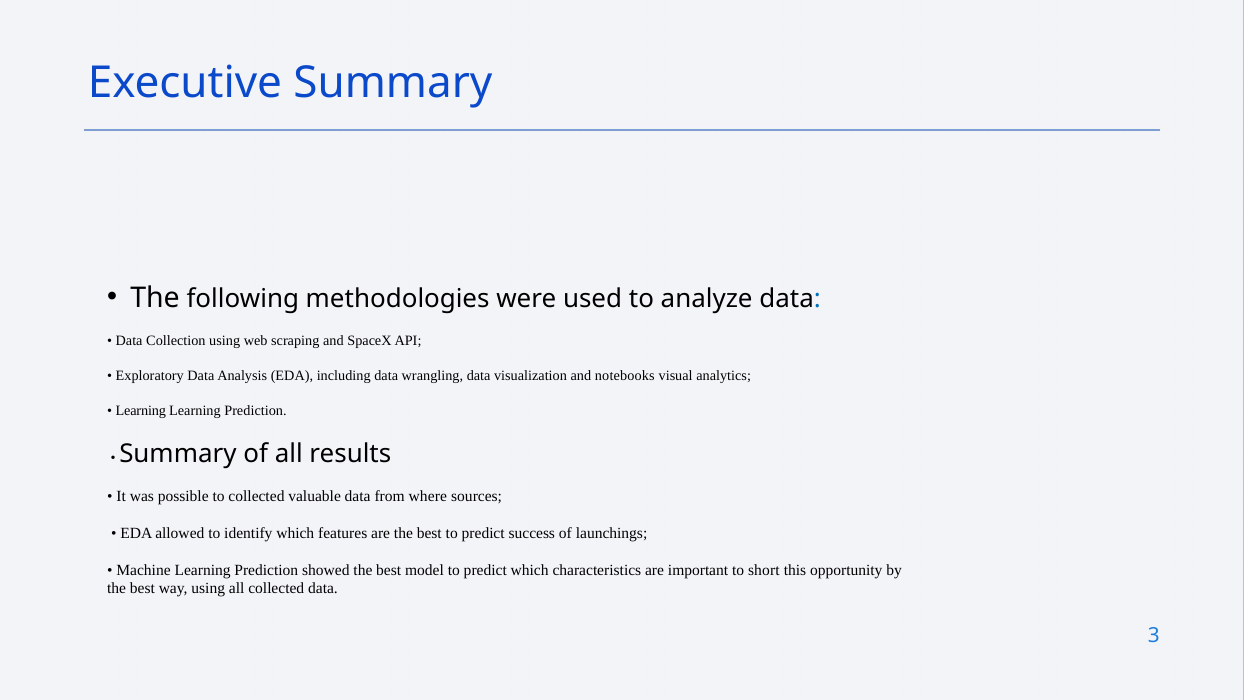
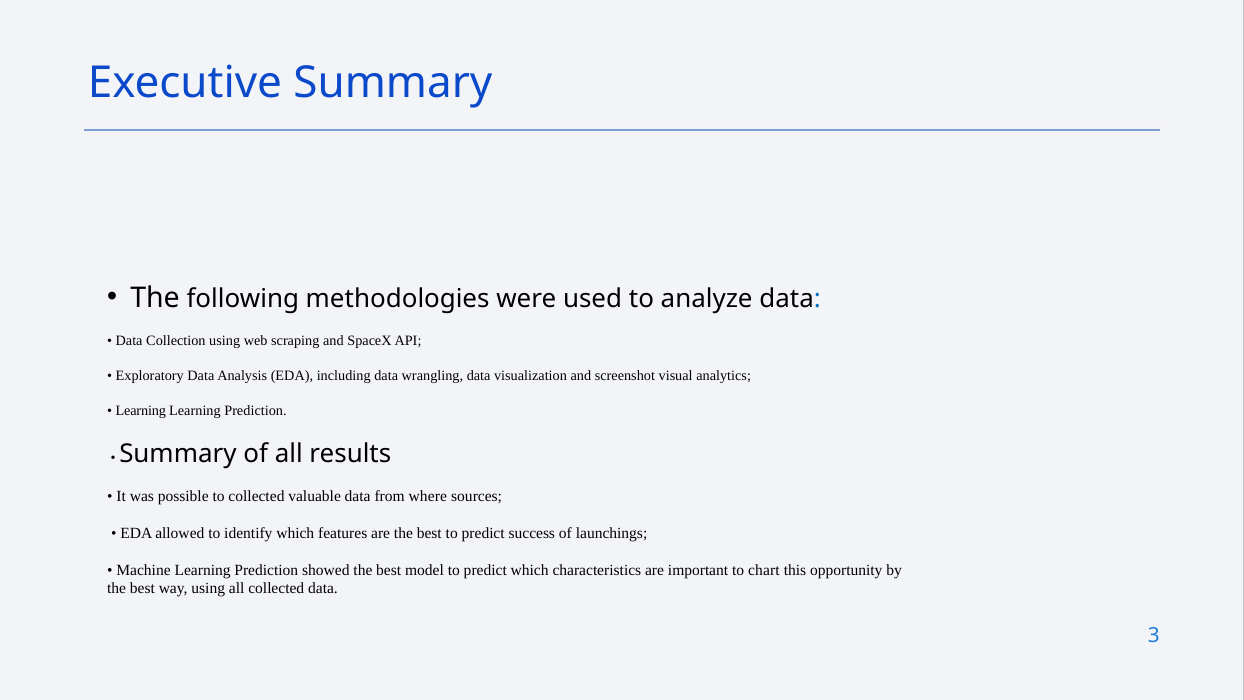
notebooks: notebooks -> screenshot
short: short -> chart
